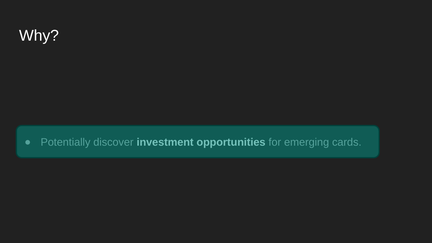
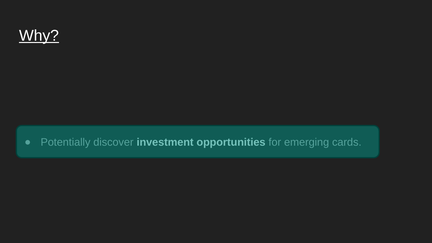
Why underline: none -> present
